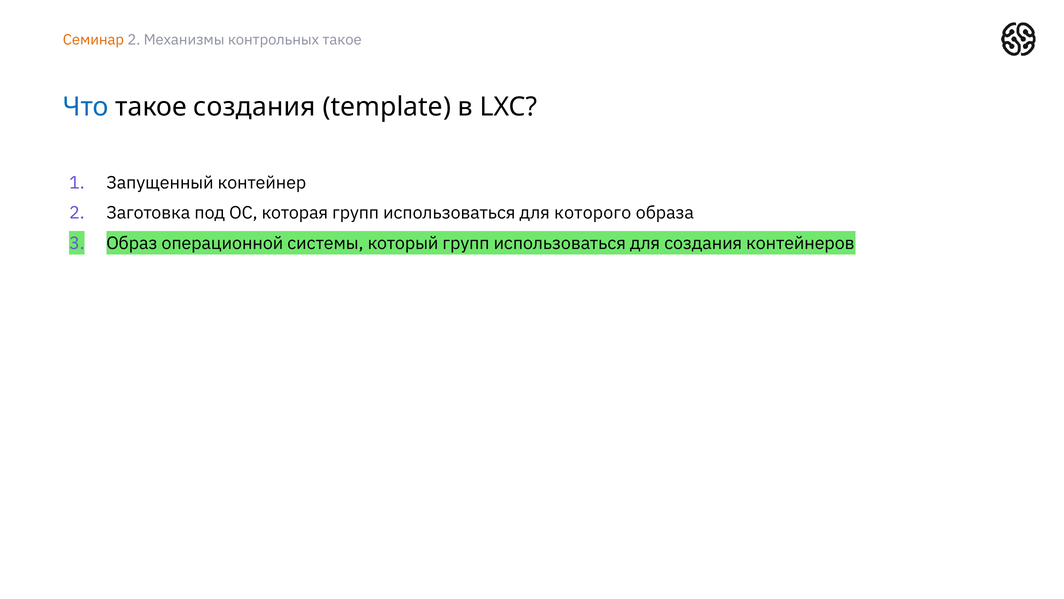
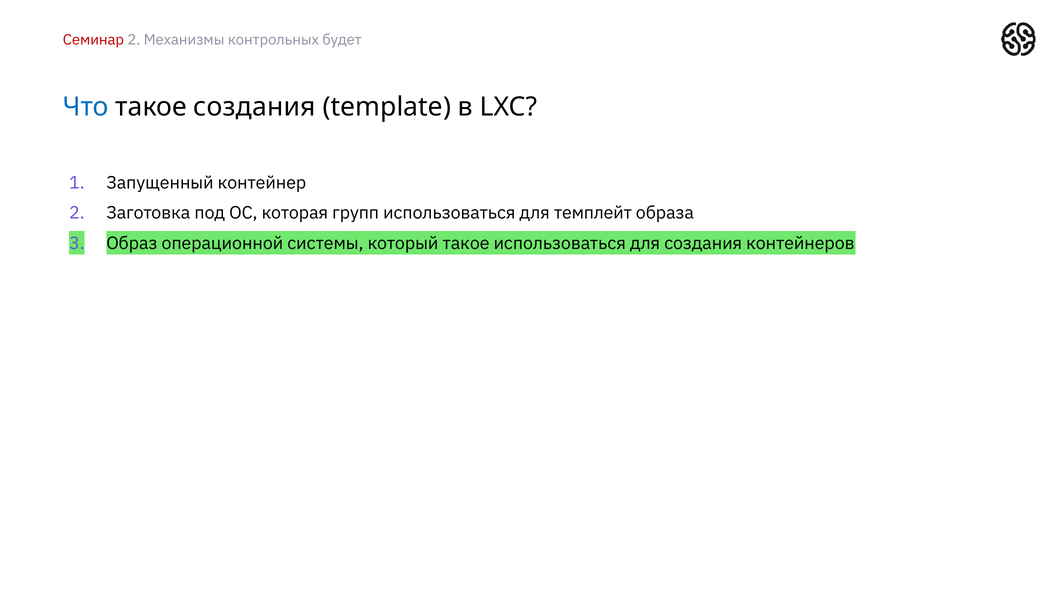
Семинар colour: orange -> red
контрольных такое: такое -> будет
которого: которого -> темплейт
который групп: групп -> такое
